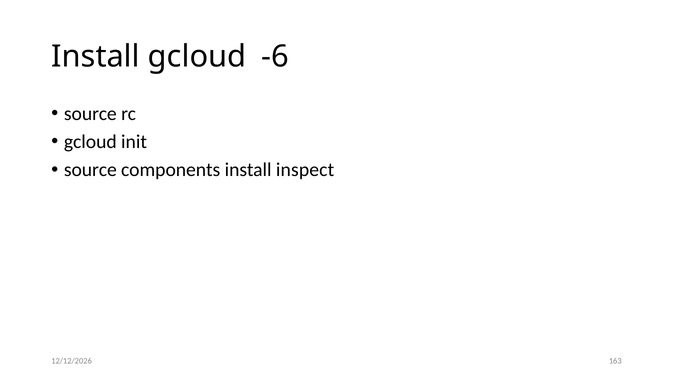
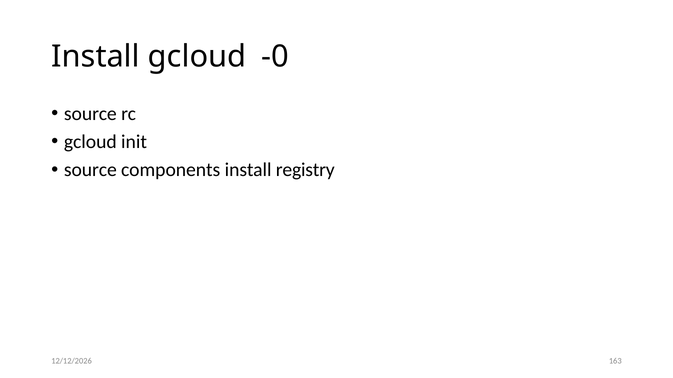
-6: -6 -> -0
inspect: inspect -> registry
